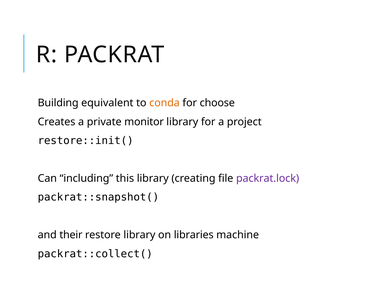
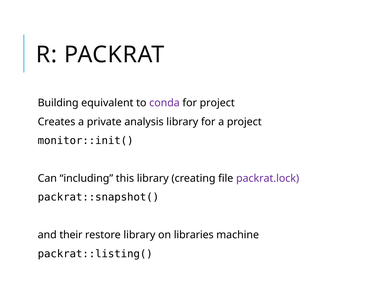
conda colour: orange -> purple
for choose: choose -> project
monitor: monitor -> analysis
restore::init(: restore::init( -> monitor::init(
packrat::collect(: packrat::collect( -> packrat::listing(
